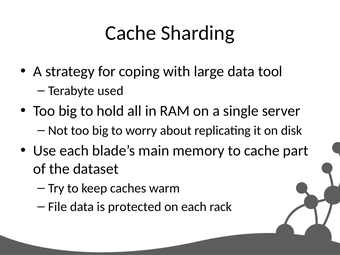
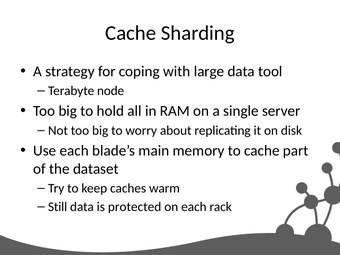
used: used -> node
File: File -> Still
